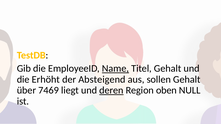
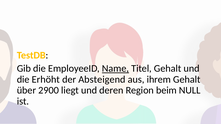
sollen: sollen -> ihrem
7469: 7469 -> 2900
deren underline: present -> none
oben: oben -> beim
